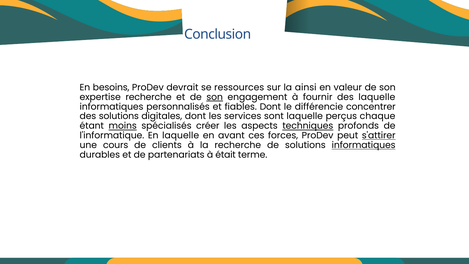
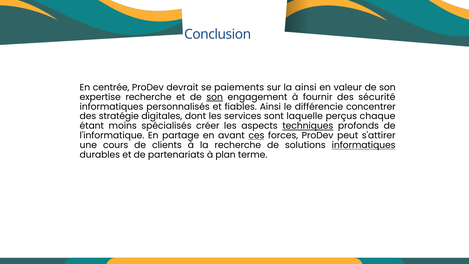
besoins: besoins -> centrée
ressources: ressources -> paiements
des laquelle: laquelle -> sécurité
fiables Dont: Dont -> Ainsi
des solutions: solutions -> stratégie
moins underline: present -> none
En laquelle: laquelle -> partage
ces underline: none -> present
s'attirer underline: present -> none
était: était -> plan
